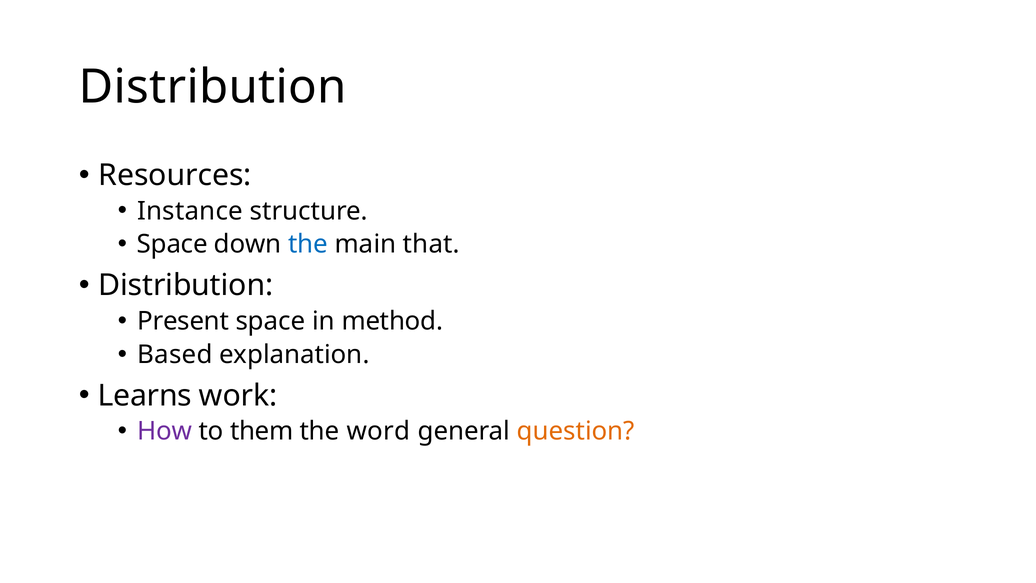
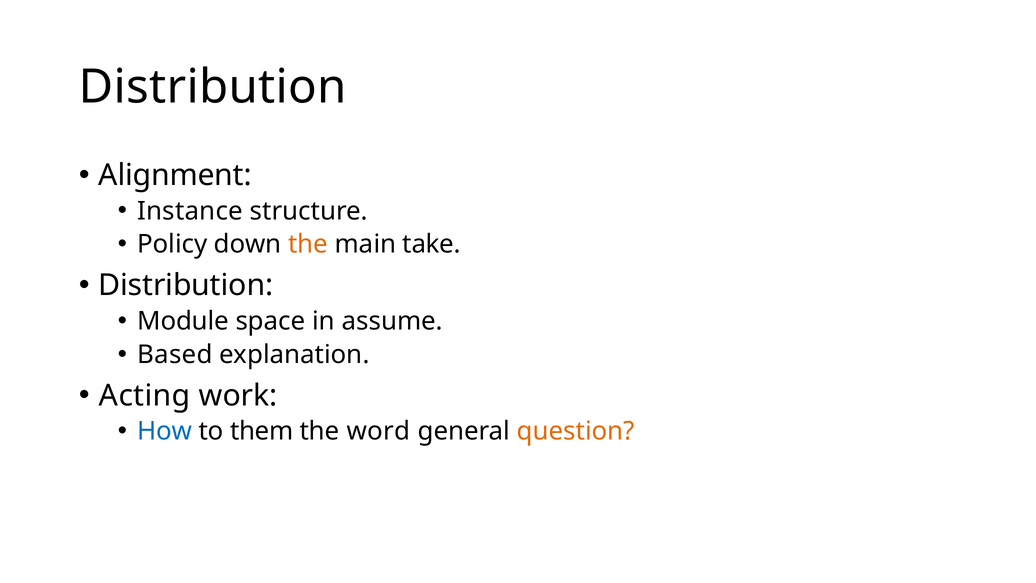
Resources: Resources -> Alignment
Space at (172, 244): Space -> Policy
the at (308, 244) colour: blue -> orange
that: that -> take
Present: Present -> Module
method: method -> assume
Learns: Learns -> Acting
How colour: purple -> blue
